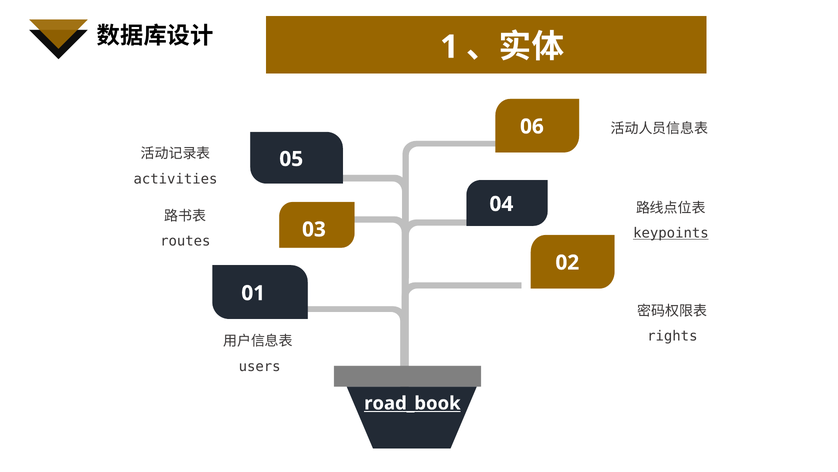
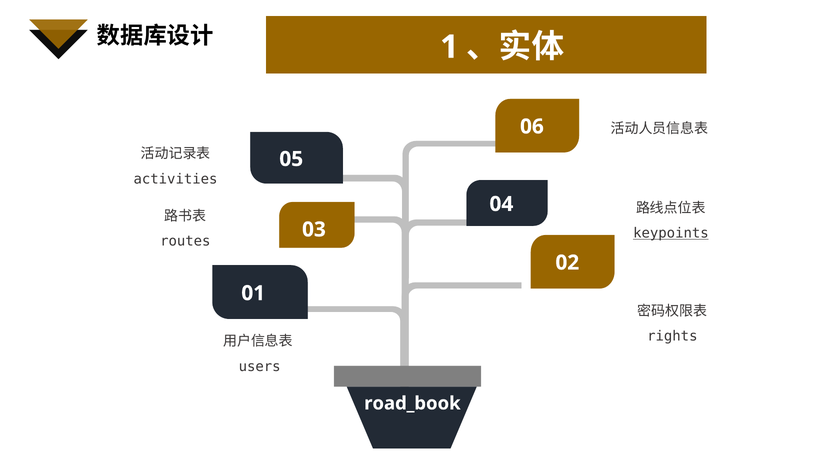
road_book underline: present -> none
